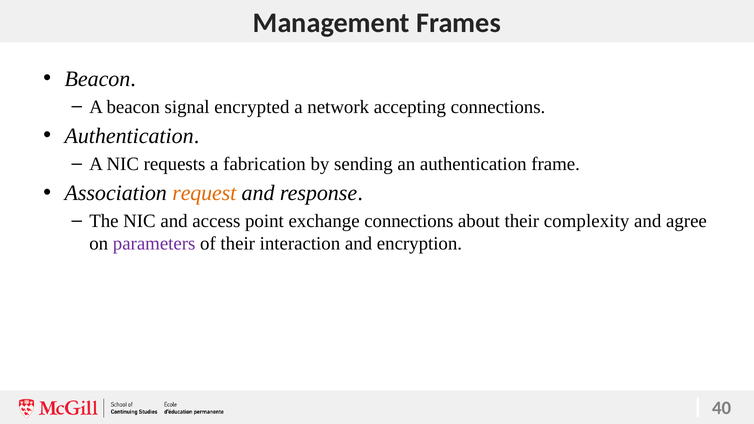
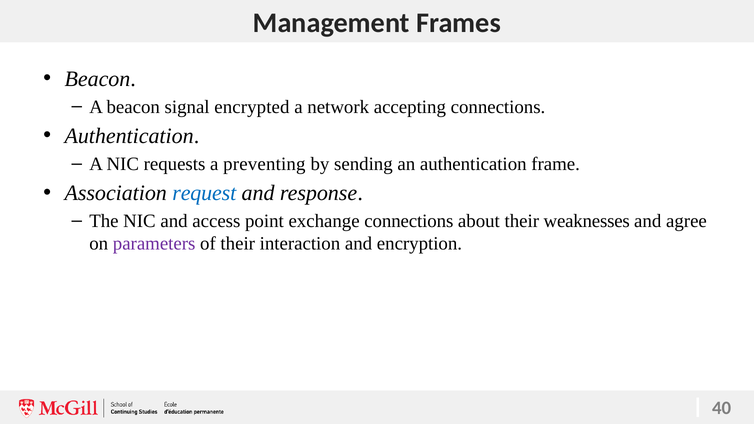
fabrication: fabrication -> preventing
request colour: orange -> blue
complexity: complexity -> weaknesses
